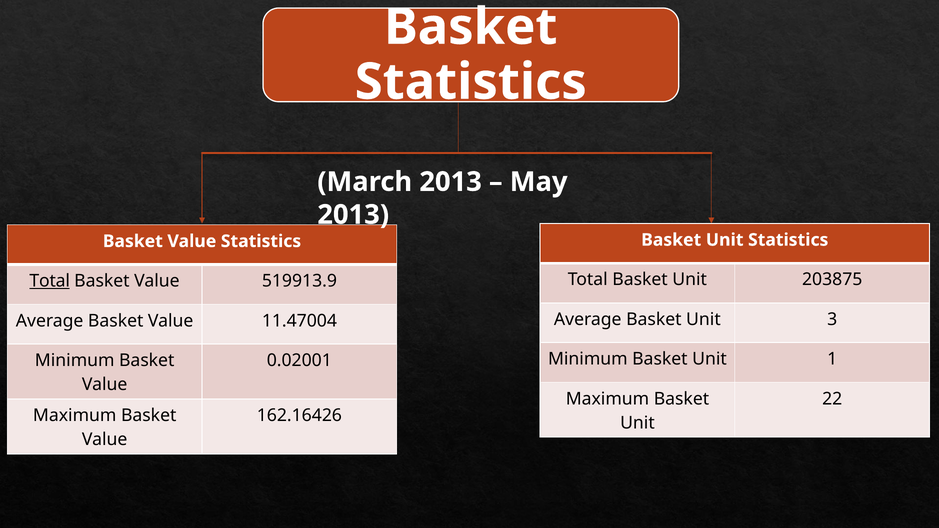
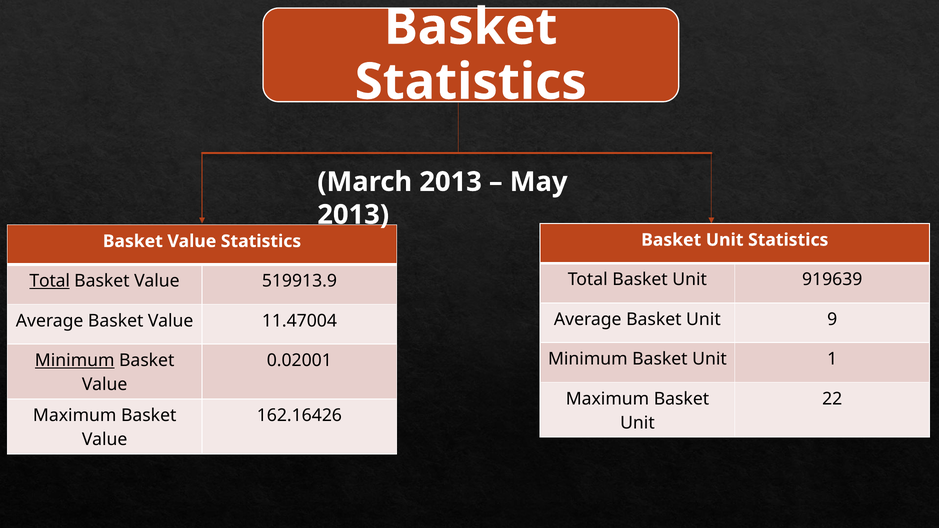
203875: 203875 -> 919639
3: 3 -> 9
Minimum at (75, 361) underline: none -> present
